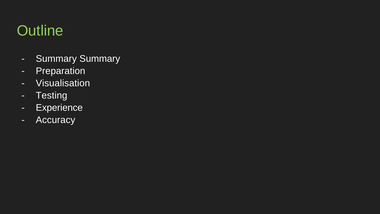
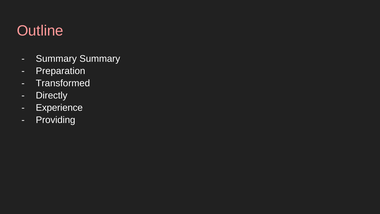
Outline colour: light green -> pink
Visualisation: Visualisation -> Transformed
Testing: Testing -> Directly
Accuracy: Accuracy -> Providing
